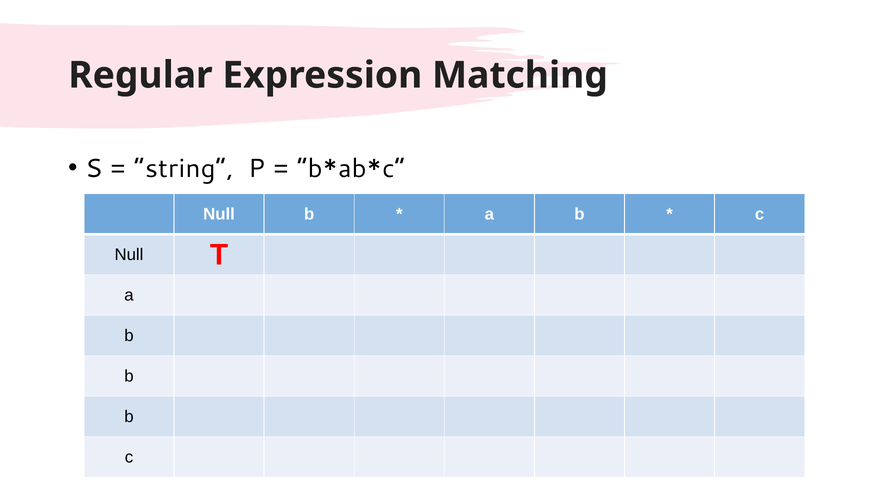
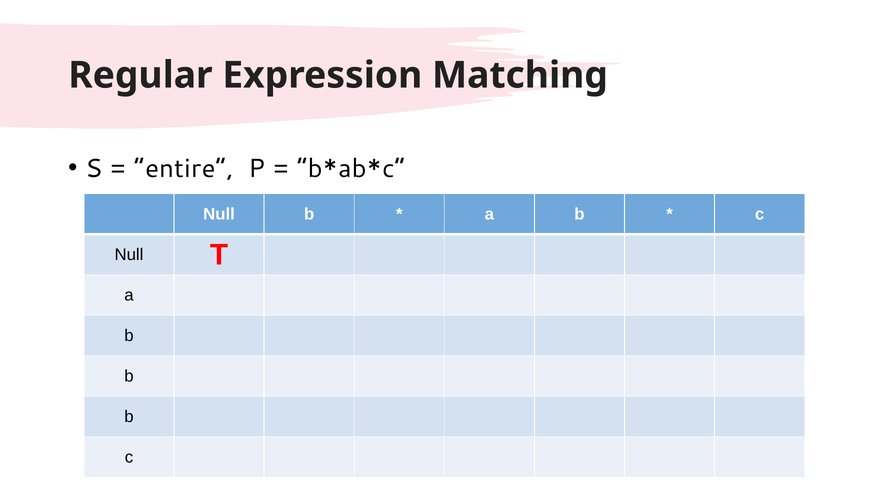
string: string -> entire
